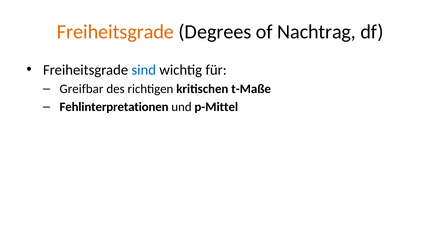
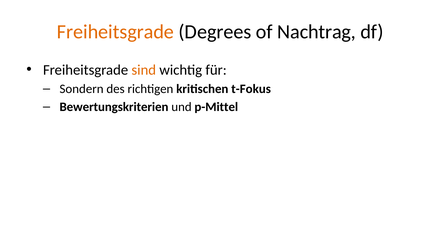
sind colour: blue -> orange
Greifbar: Greifbar -> Sondern
t-Maße: t-Maße -> t-Fokus
Fehlinterpretationen: Fehlinterpretationen -> Bewertungskriterien
